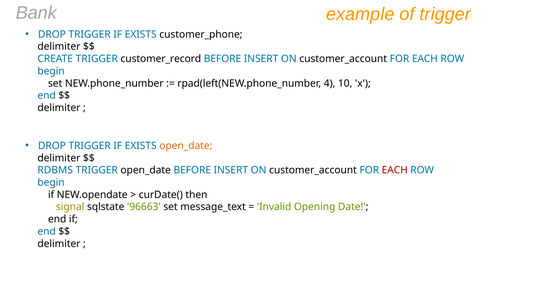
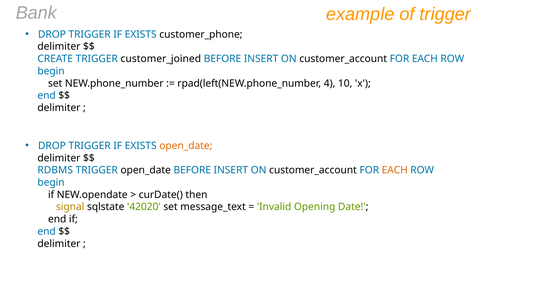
customer_record: customer_record -> customer_joined
EACH at (395, 170) colour: red -> orange
96663: 96663 -> 42020
